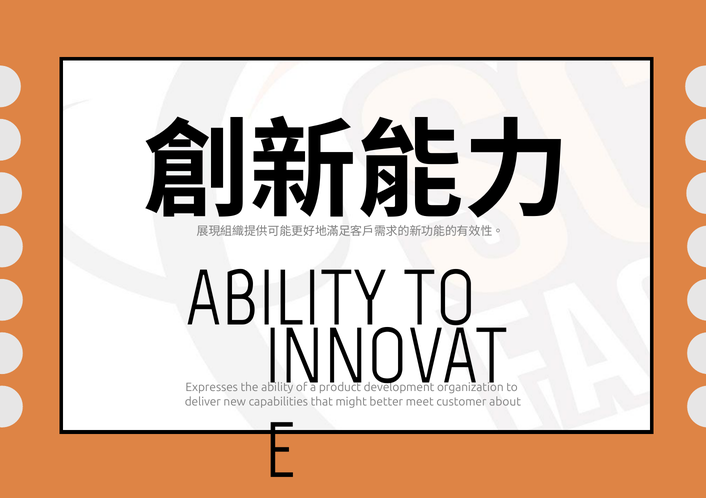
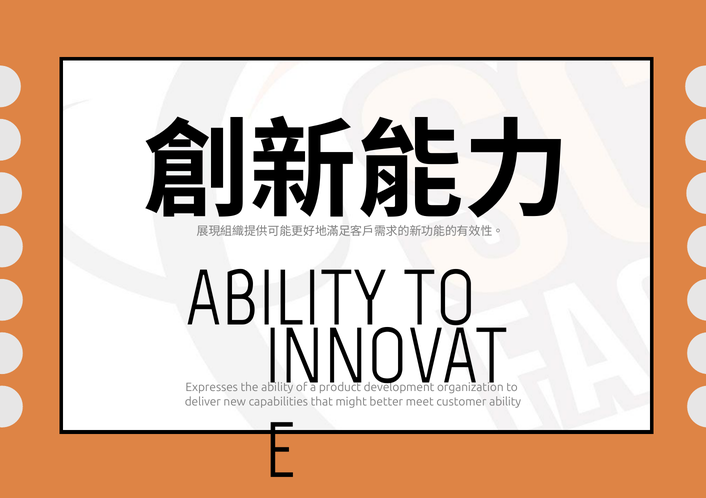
about at (505, 401): about -> ability
